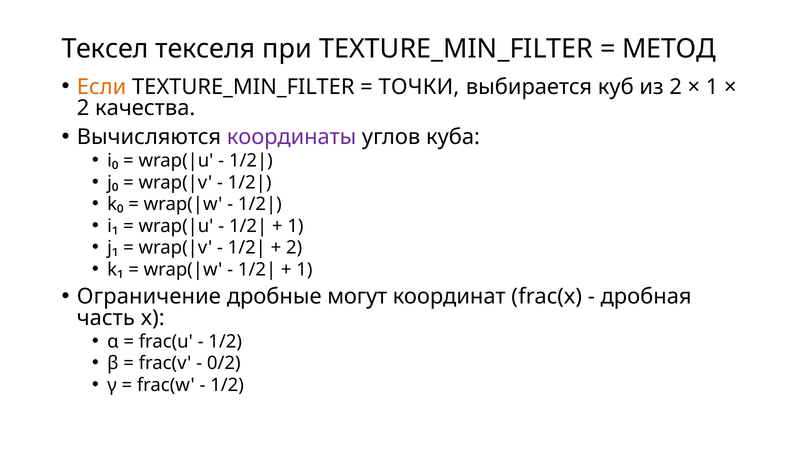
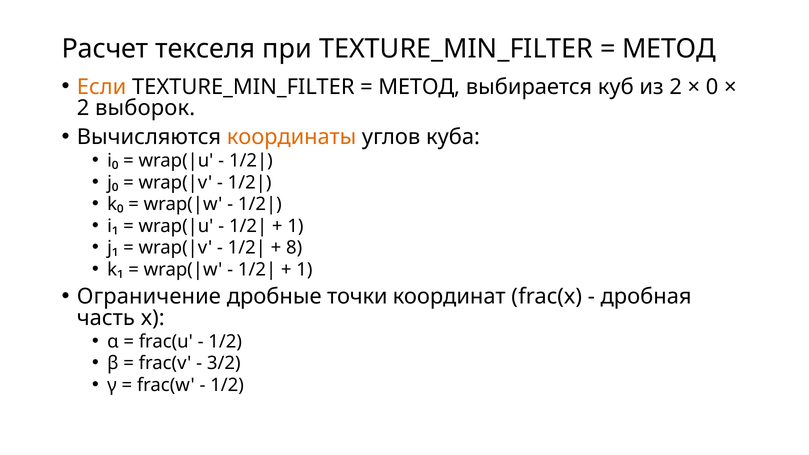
Тексел: Тексел -> Расчет
ТОЧКИ at (419, 87): ТОЧКИ -> МЕТОД
1 at (712, 87): 1 -> 0
качества: качества -> выборок
координаты colour: purple -> orange
2 at (294, 248): 2 -> 8
могут: могут -> точки
0/2: 0/2 -> 3/2
